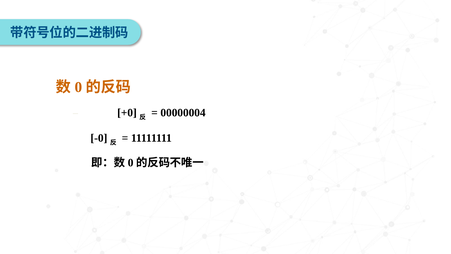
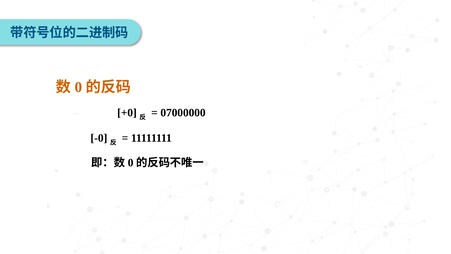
00000004: 00000004 -> 07000000
